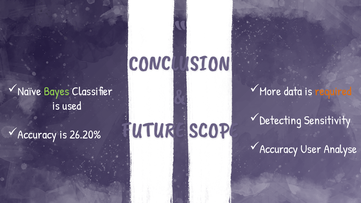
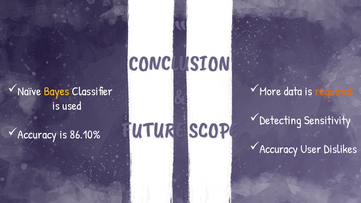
Bayes colour: light green -> yellow
26.20%: 26.20% -> 86.10%
Analyse: Analyse -> Dislikes
